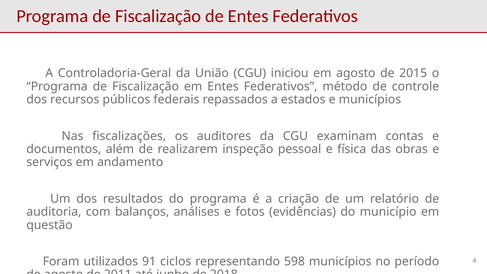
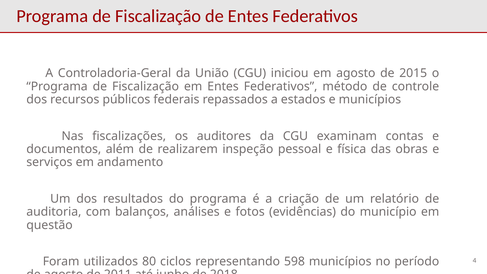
91: 91 -> 80
